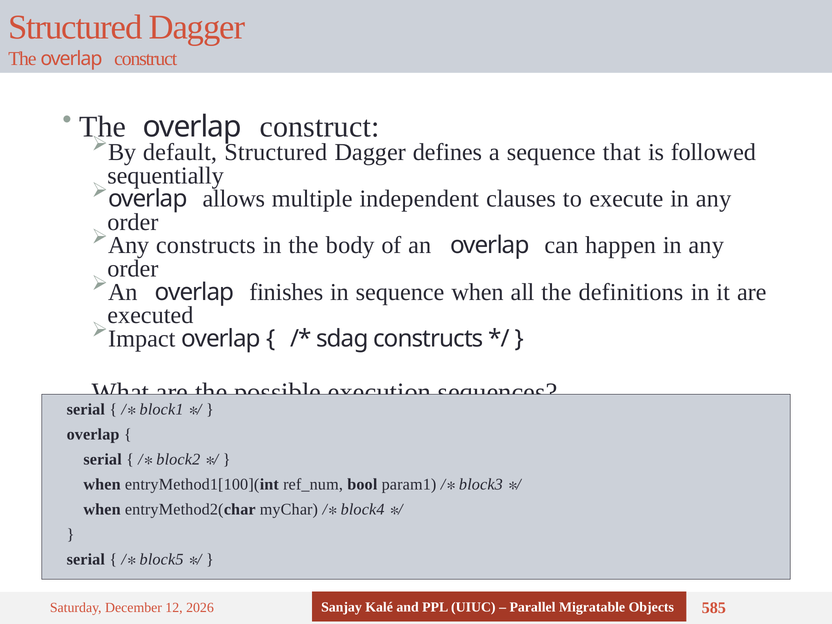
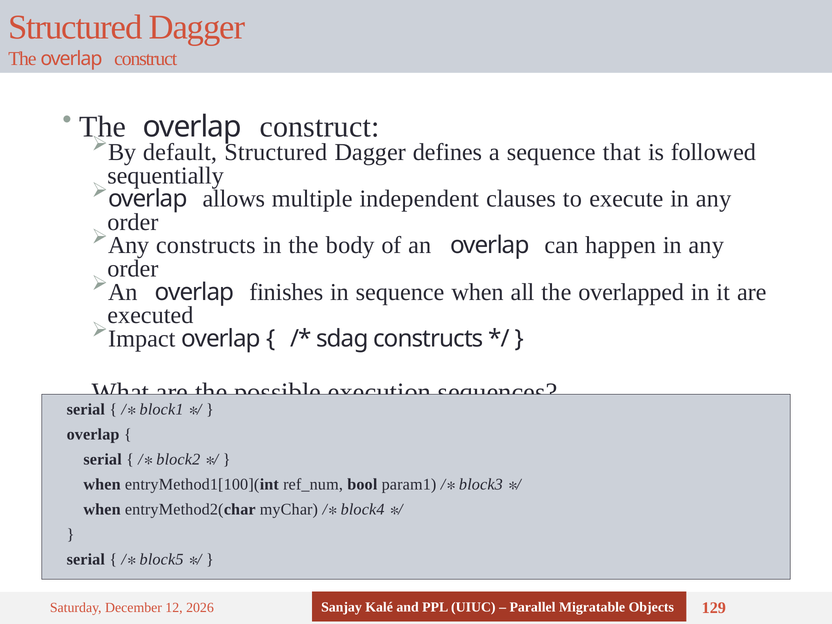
definitions: definitions -> overlapped
585: 585 -> 129
